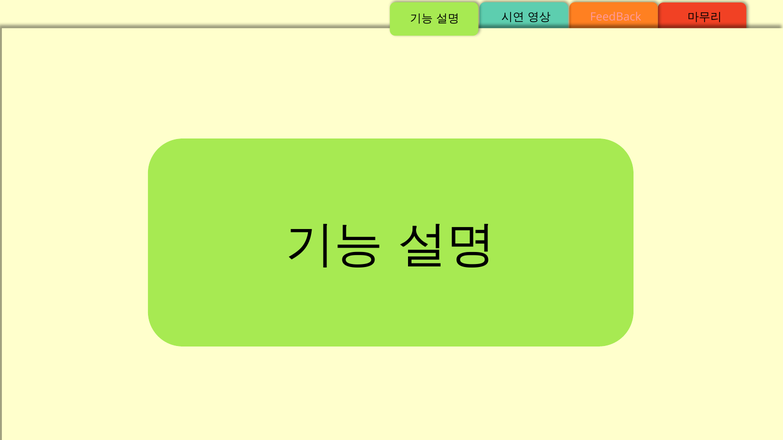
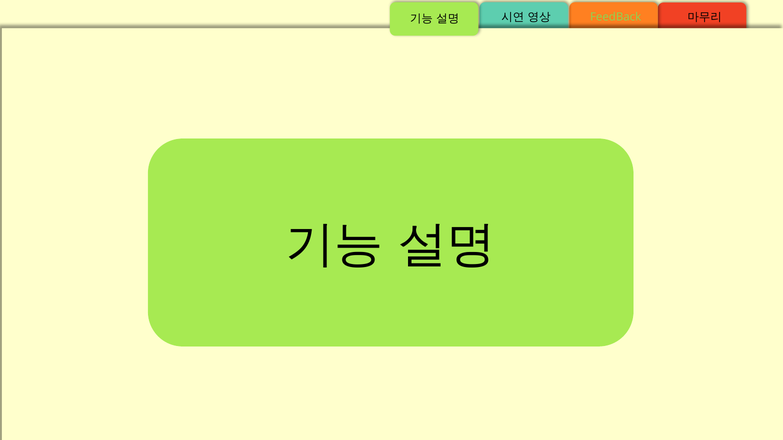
FeedBack colour: pink -> light green
